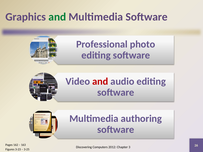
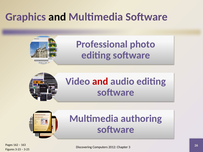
and at (57, 17) colour: green -> black
